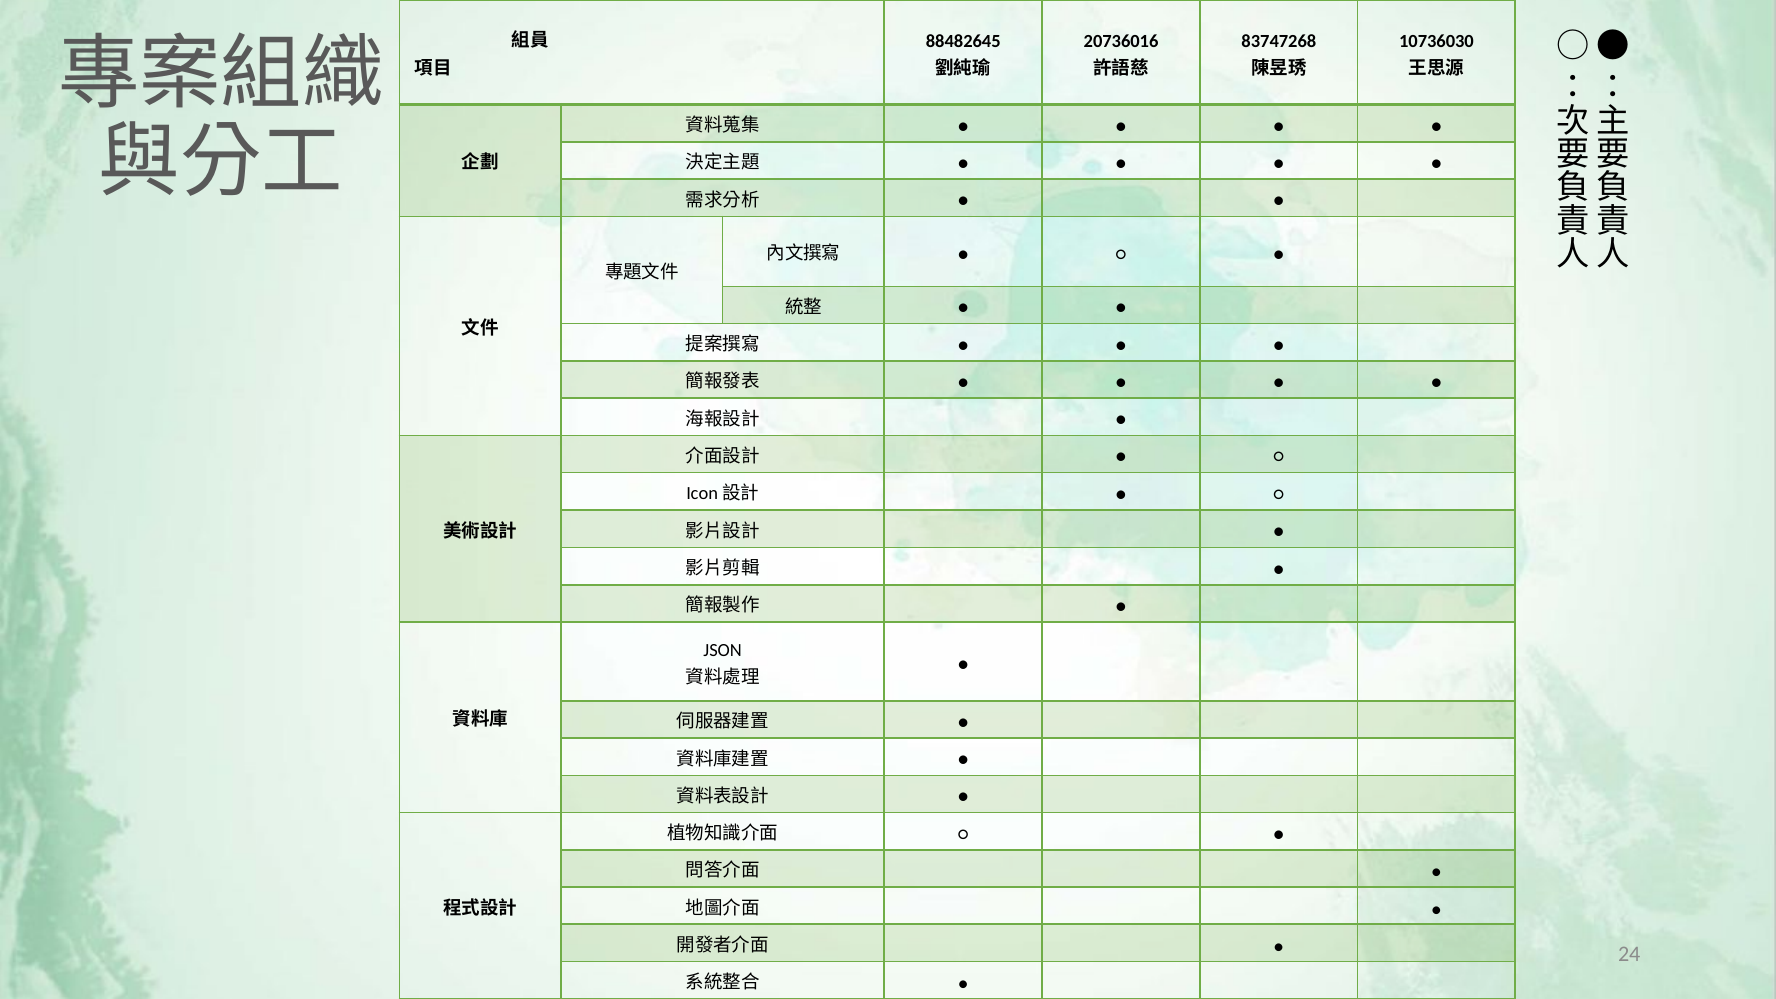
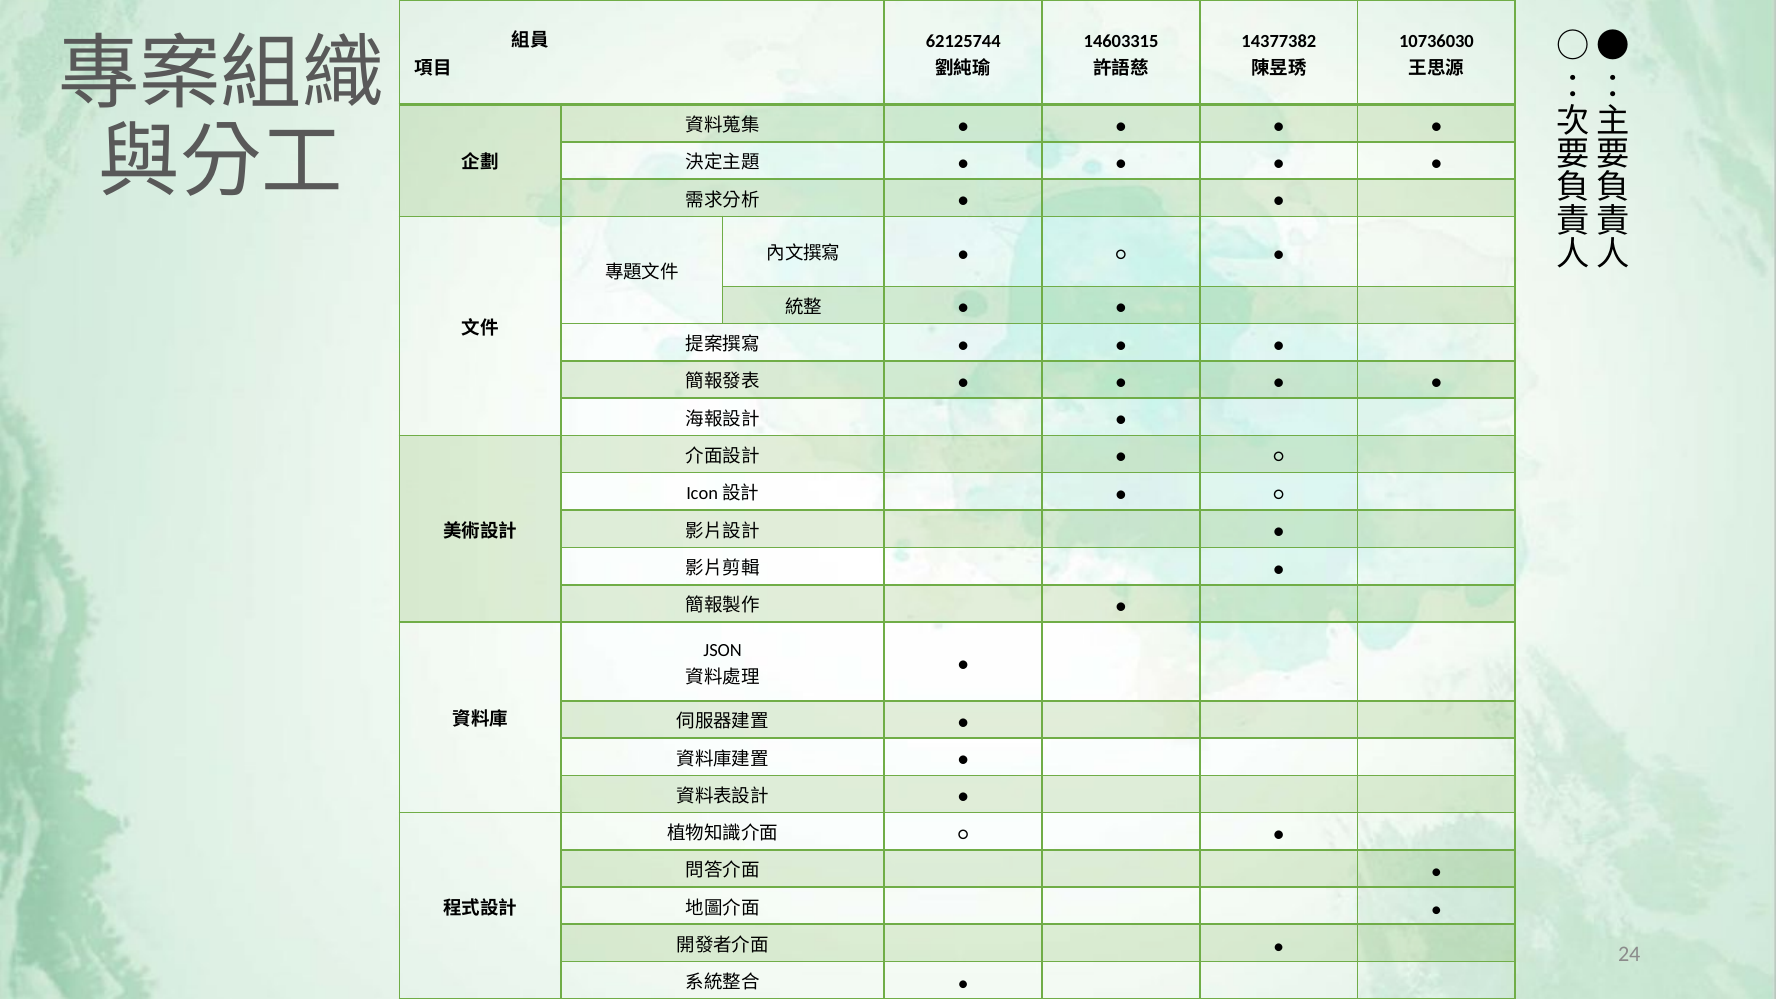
88482645: 88482645 -> 62125744
20736016: 20736016 -> 14603315
83747268: 83747268 -> 14377382
